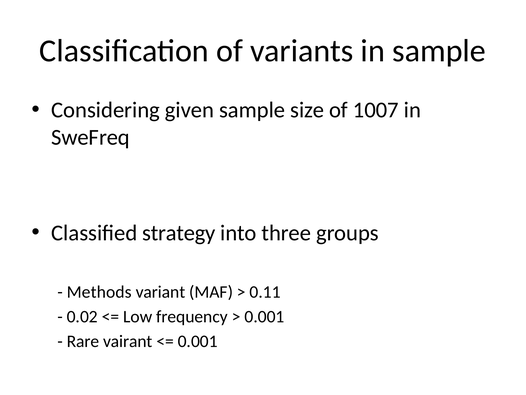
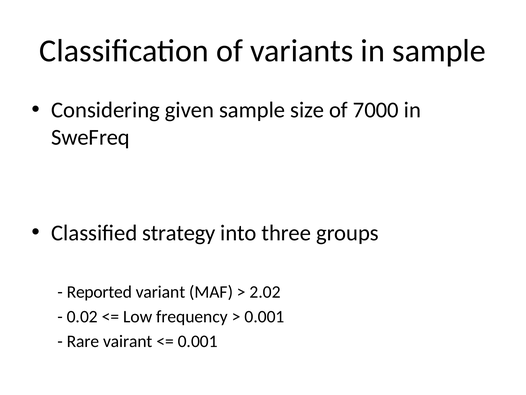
1007: 1007 -> 7000
Methods: Methods -> Reported
0.11: 0.11 -> 2.02
